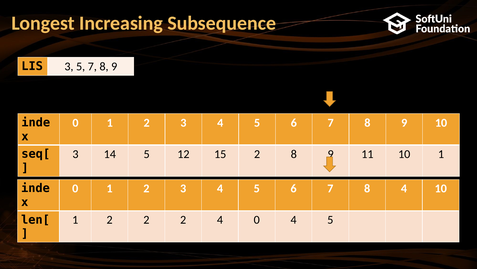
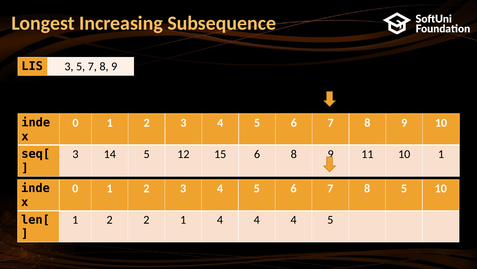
15 2: 2 -> 6
8 4: 4 -> 5
2 2 2: 2 -> 1
0 at (257, 220): 0 -> 4
